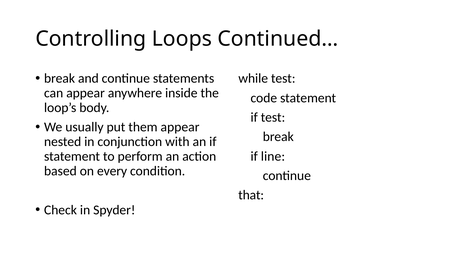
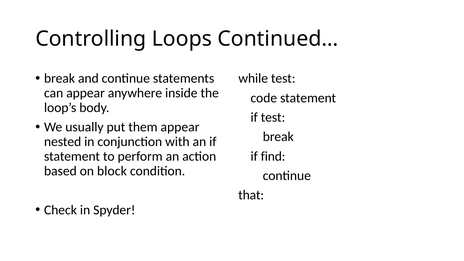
line: line -> find
every: every -> block
